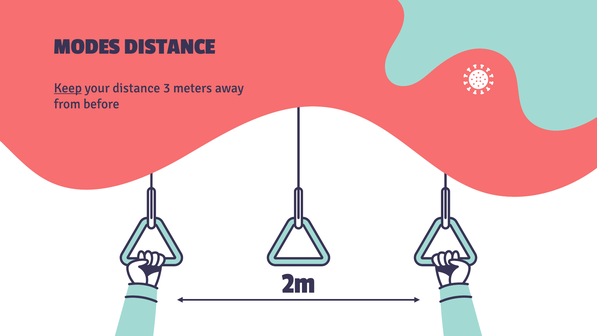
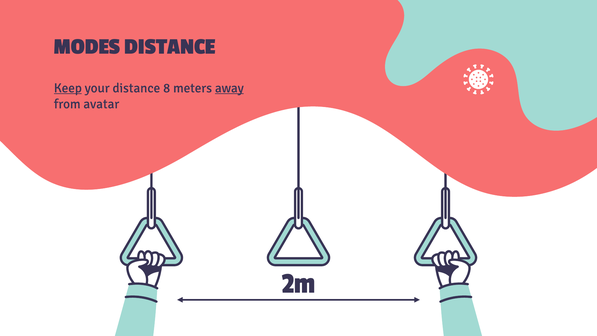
3: 3 -> 8
away underline: none -> present
before: before -> avatar
